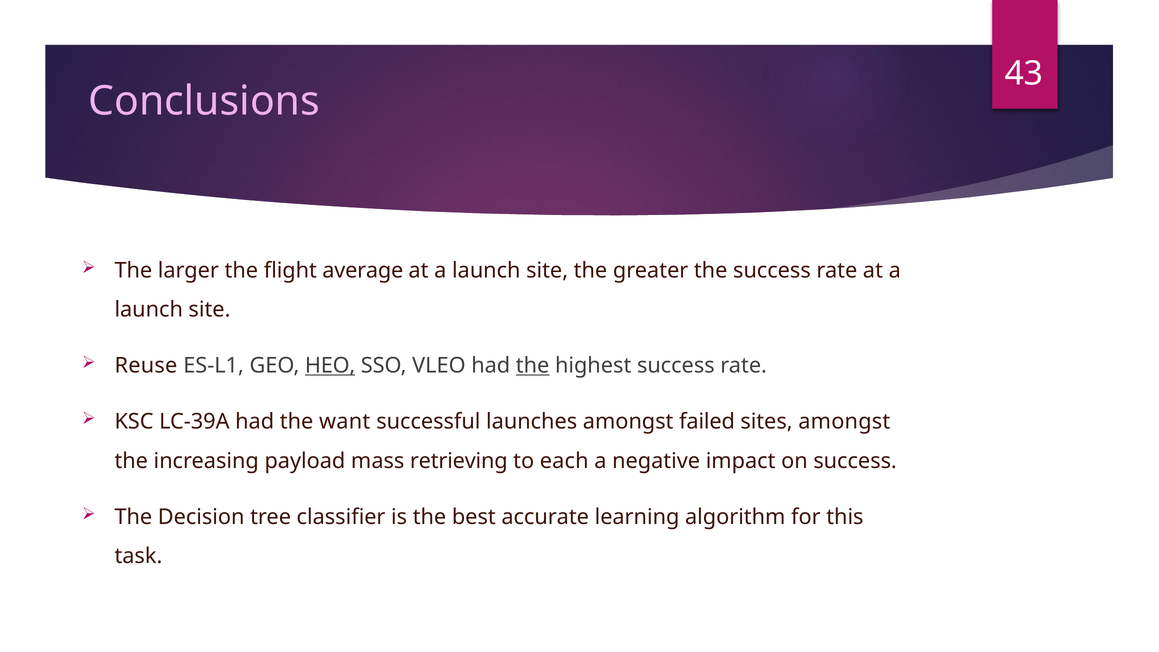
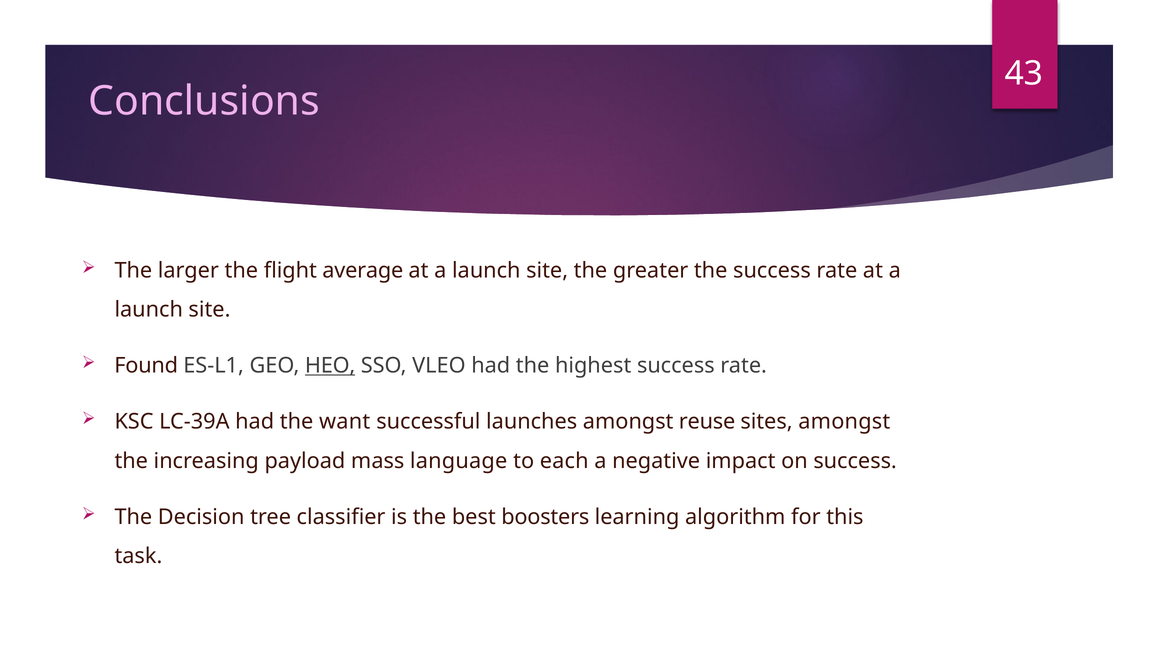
Reuse: Reuse -> Found
the at (533, 366) underline: present -> none
failed: failed -> reuse
retrieving: retrieving -> language
accurate: accurate -> boosters
